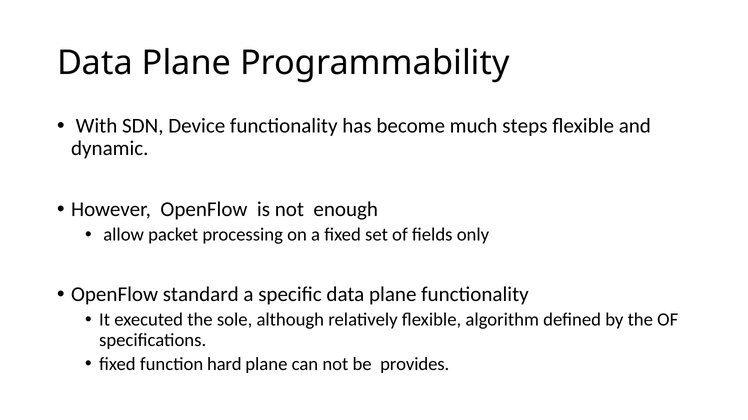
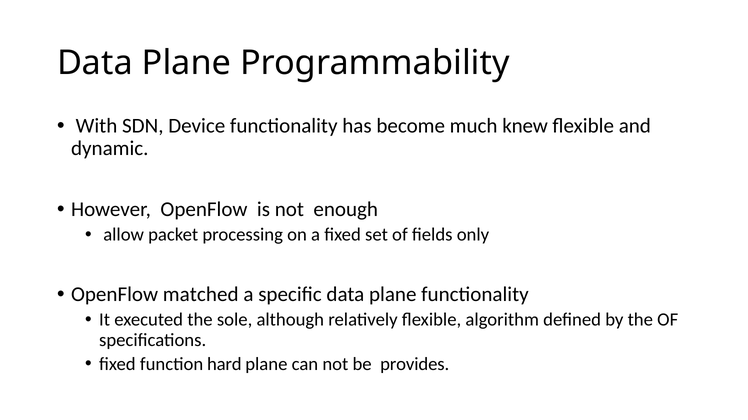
steps: steps -> knew
standard: standard -> matched
